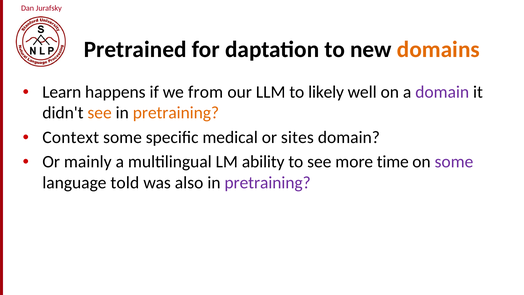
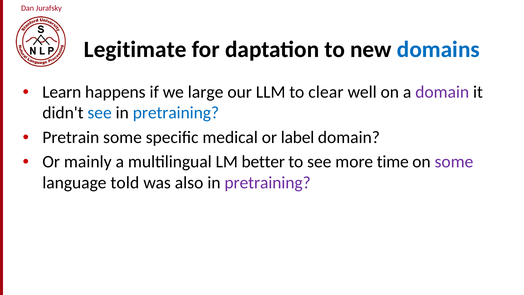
Pretrained: Pretrained -> Legitimate
domains colour: orange -> blue
from: from -> large
likely: likely -> clear
see at (100, 113) colour: orange -> blue
pretraining at (176, 113) colour: orange -> blue
Context: Context -> Pretrain
sites: sites -> label
ability: ability -> better
